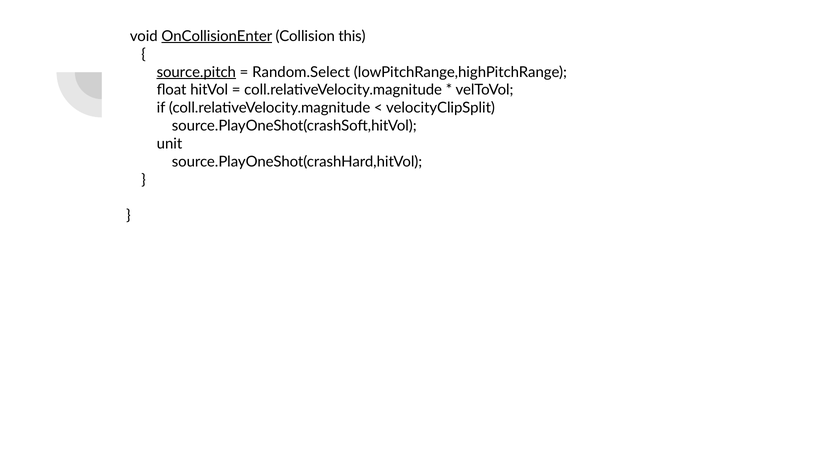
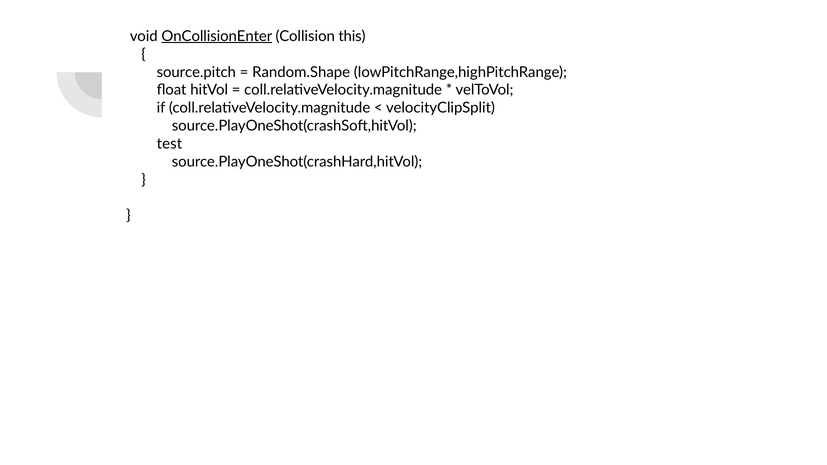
source.pitch underline: present -> none
Random.Select: Random.Select -> Random.Shape
unit: unit -> test
